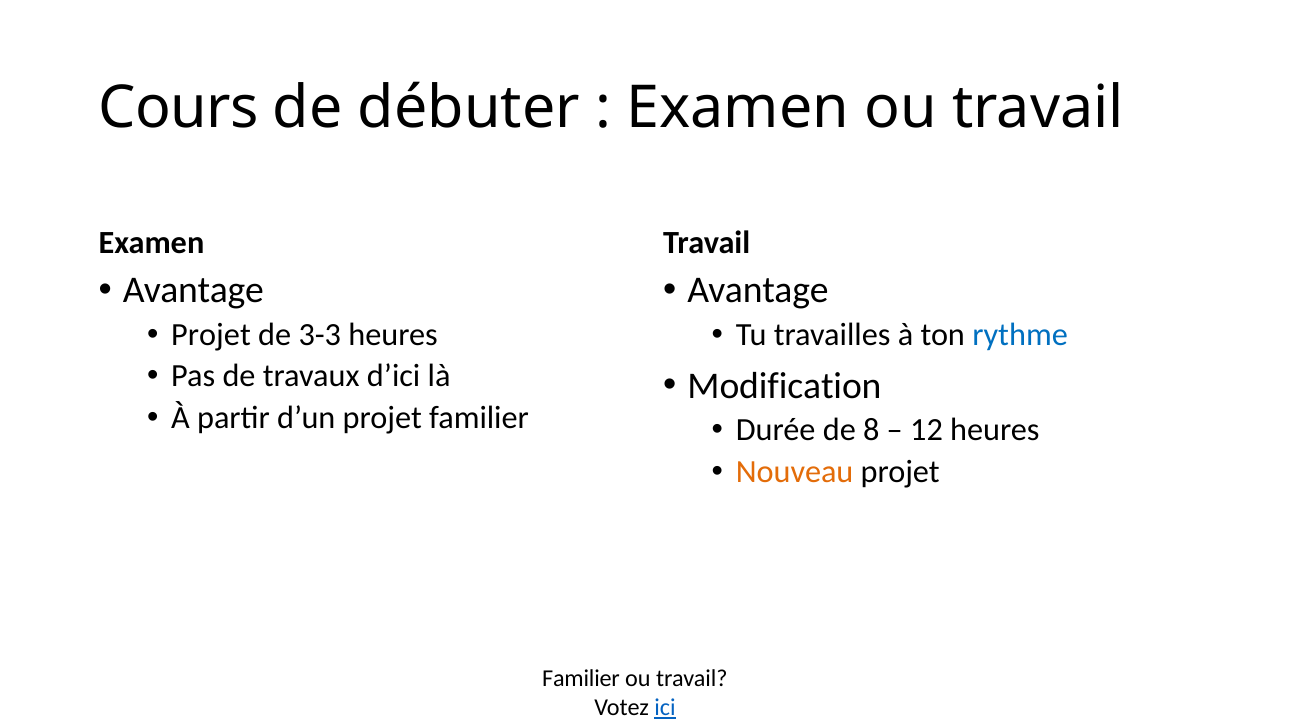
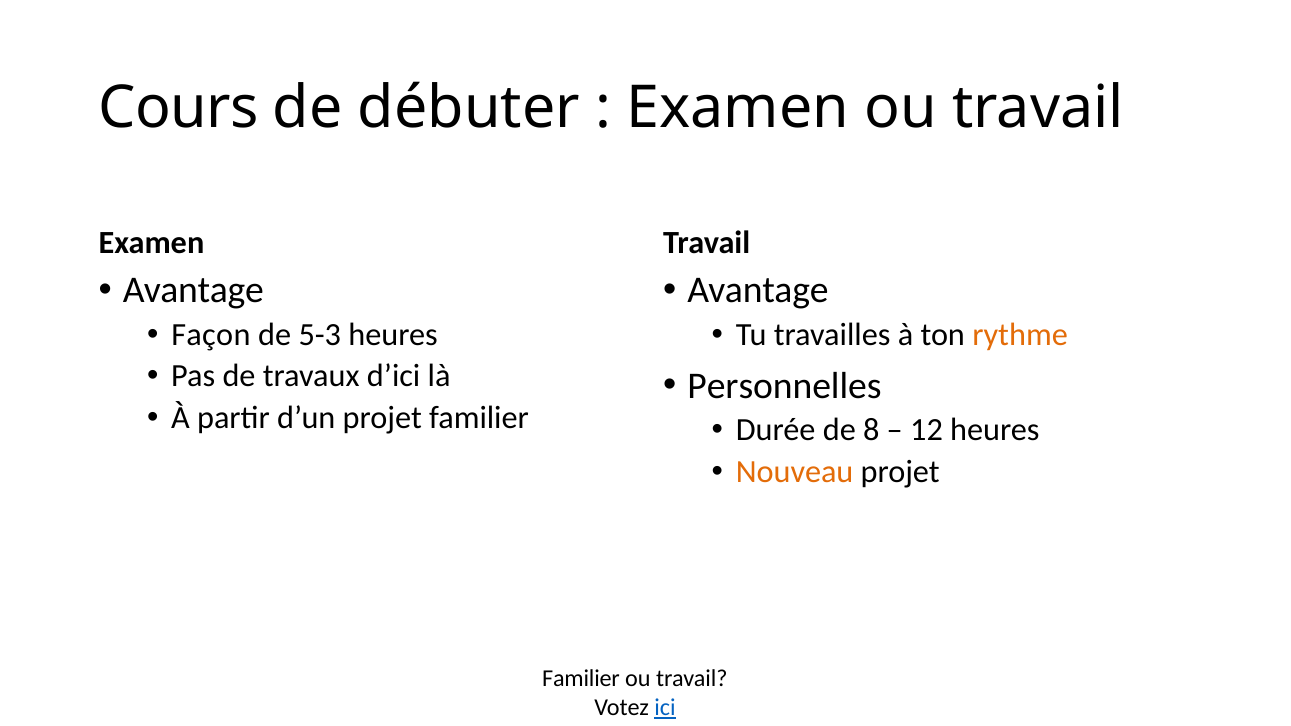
Projet at (211, 335): Projet -> Façon
3-3: 3-3 -> 5-3
rythme colour: blue -> orange
Modification: Modification -> Personnelles
